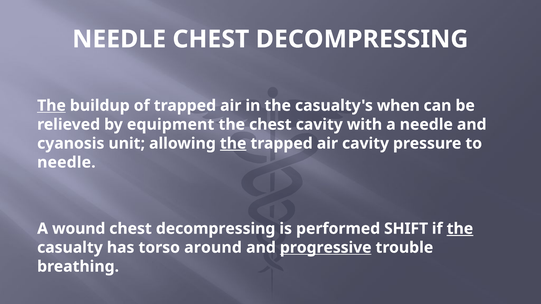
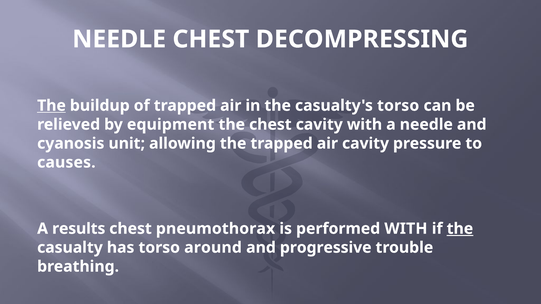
casualty's when: when -> torso
the at (233, 144) underline: present -> none
needle at (66, 163): needle -> causes
wound: wound -> results
decompressing at (216, 229): decompressing -> pneumothorax
performed SHIFT: SHIFT -> WITH
progressive underline: present -> none
